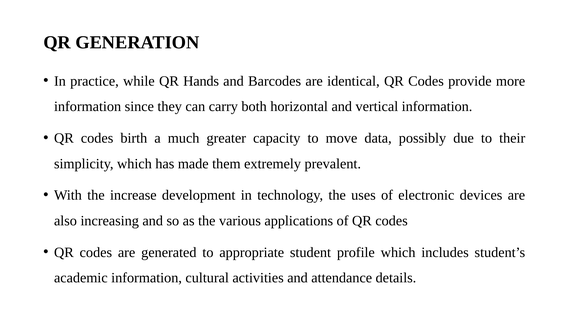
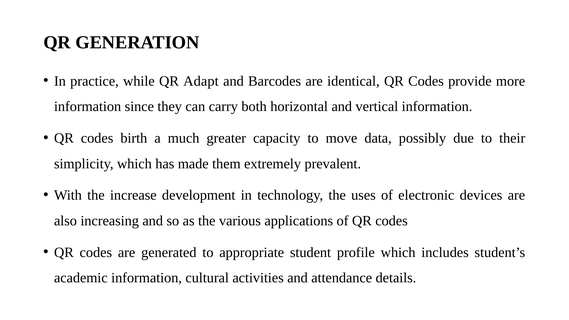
Hands: Hands -> Adapt
